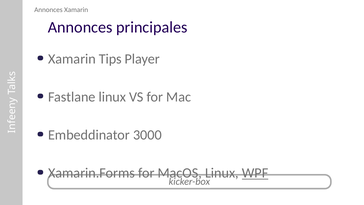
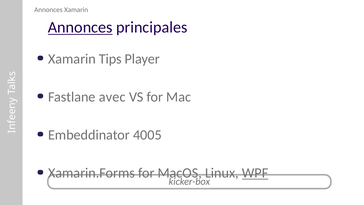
Annonces at (80, 27) underline: none -> present
Fastlane linux: linux -> avec
3000: 3000 -> 4005
